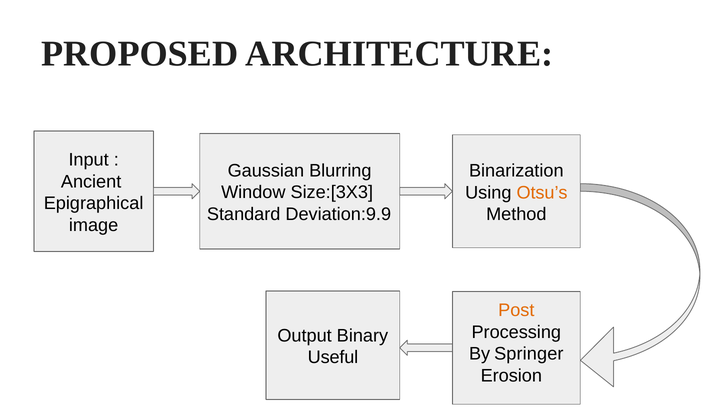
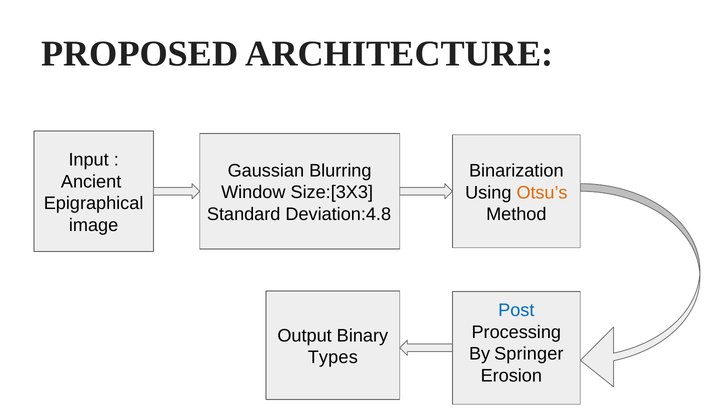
Deviation:9.9: Deviation:9.9 -> Deviation:4.8
Post colour: orange -> blue
Useful: Useful -> Types
